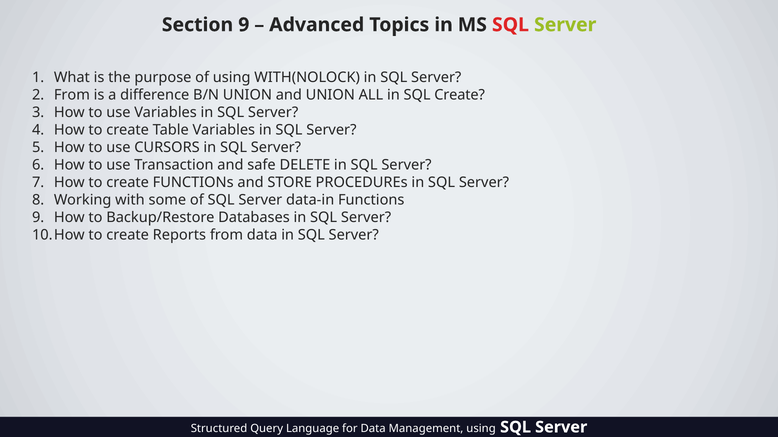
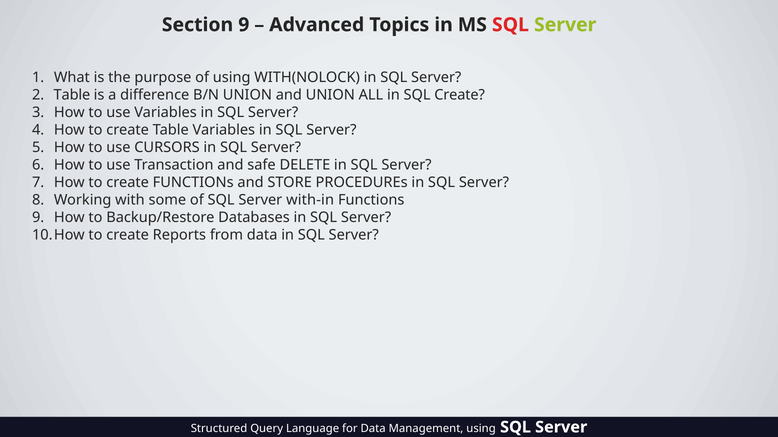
From at (72, 95): From -> Table
data-in: data-in -> with-in
